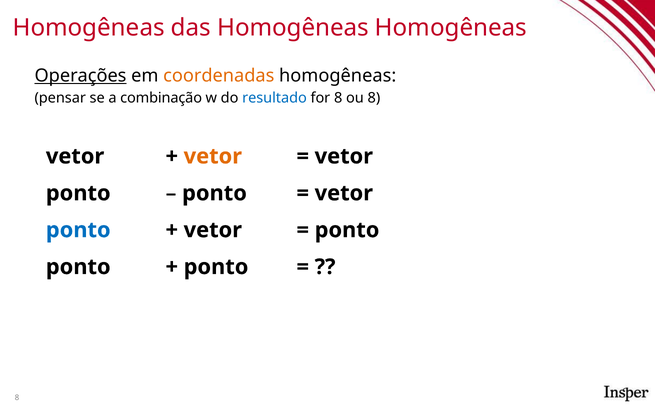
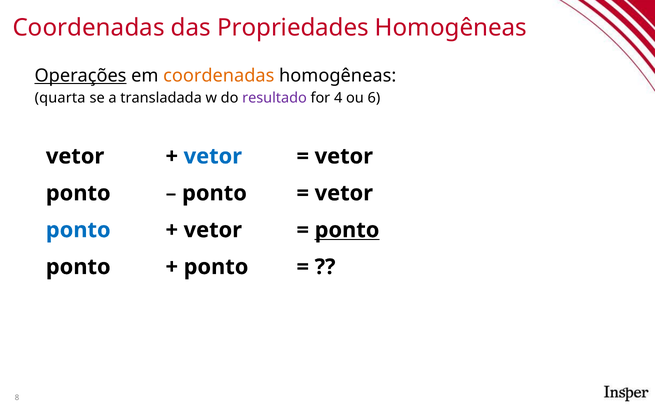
Homogêneas at (89, 28): Homogêneas -> Coordenadas
das Homogêneas: Homogêneas -> Propriedades
pensar: pensar -> quarta
combinação: combinação -> transladada
resultado colour: blue -> purple
for 8: 8 -> 4
ou 8: 8 -> 6
vetor at (213, 156) colour: orange -> blue
ponto at (347, 230) underline: none -> present
